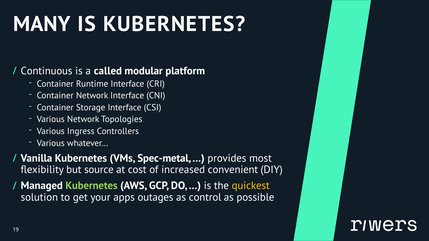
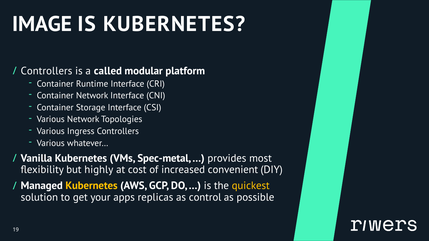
MANY: MANY -> IMAGE
Continuous at (47, 71): Continuous -> Controllers
source: source -> highly
Kubernetes at (92, 186) colour: light green -> yellow
outages: outages -> replicas
